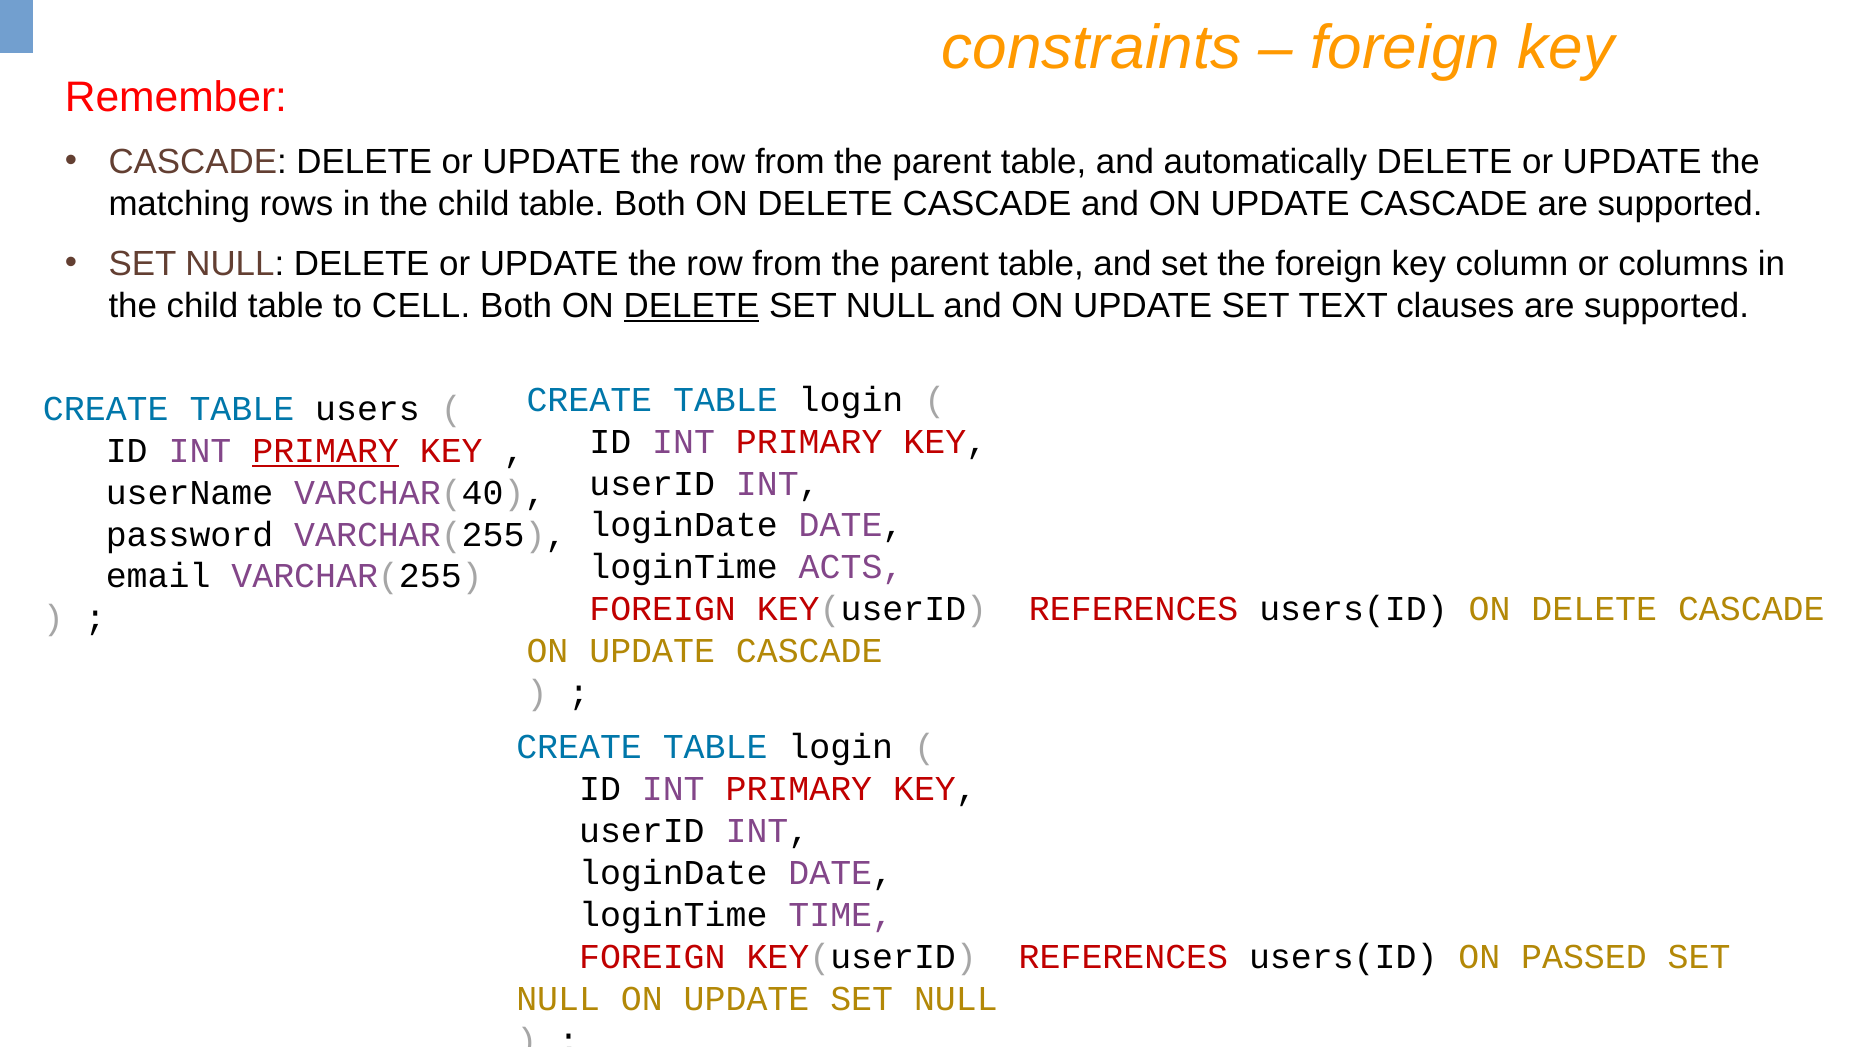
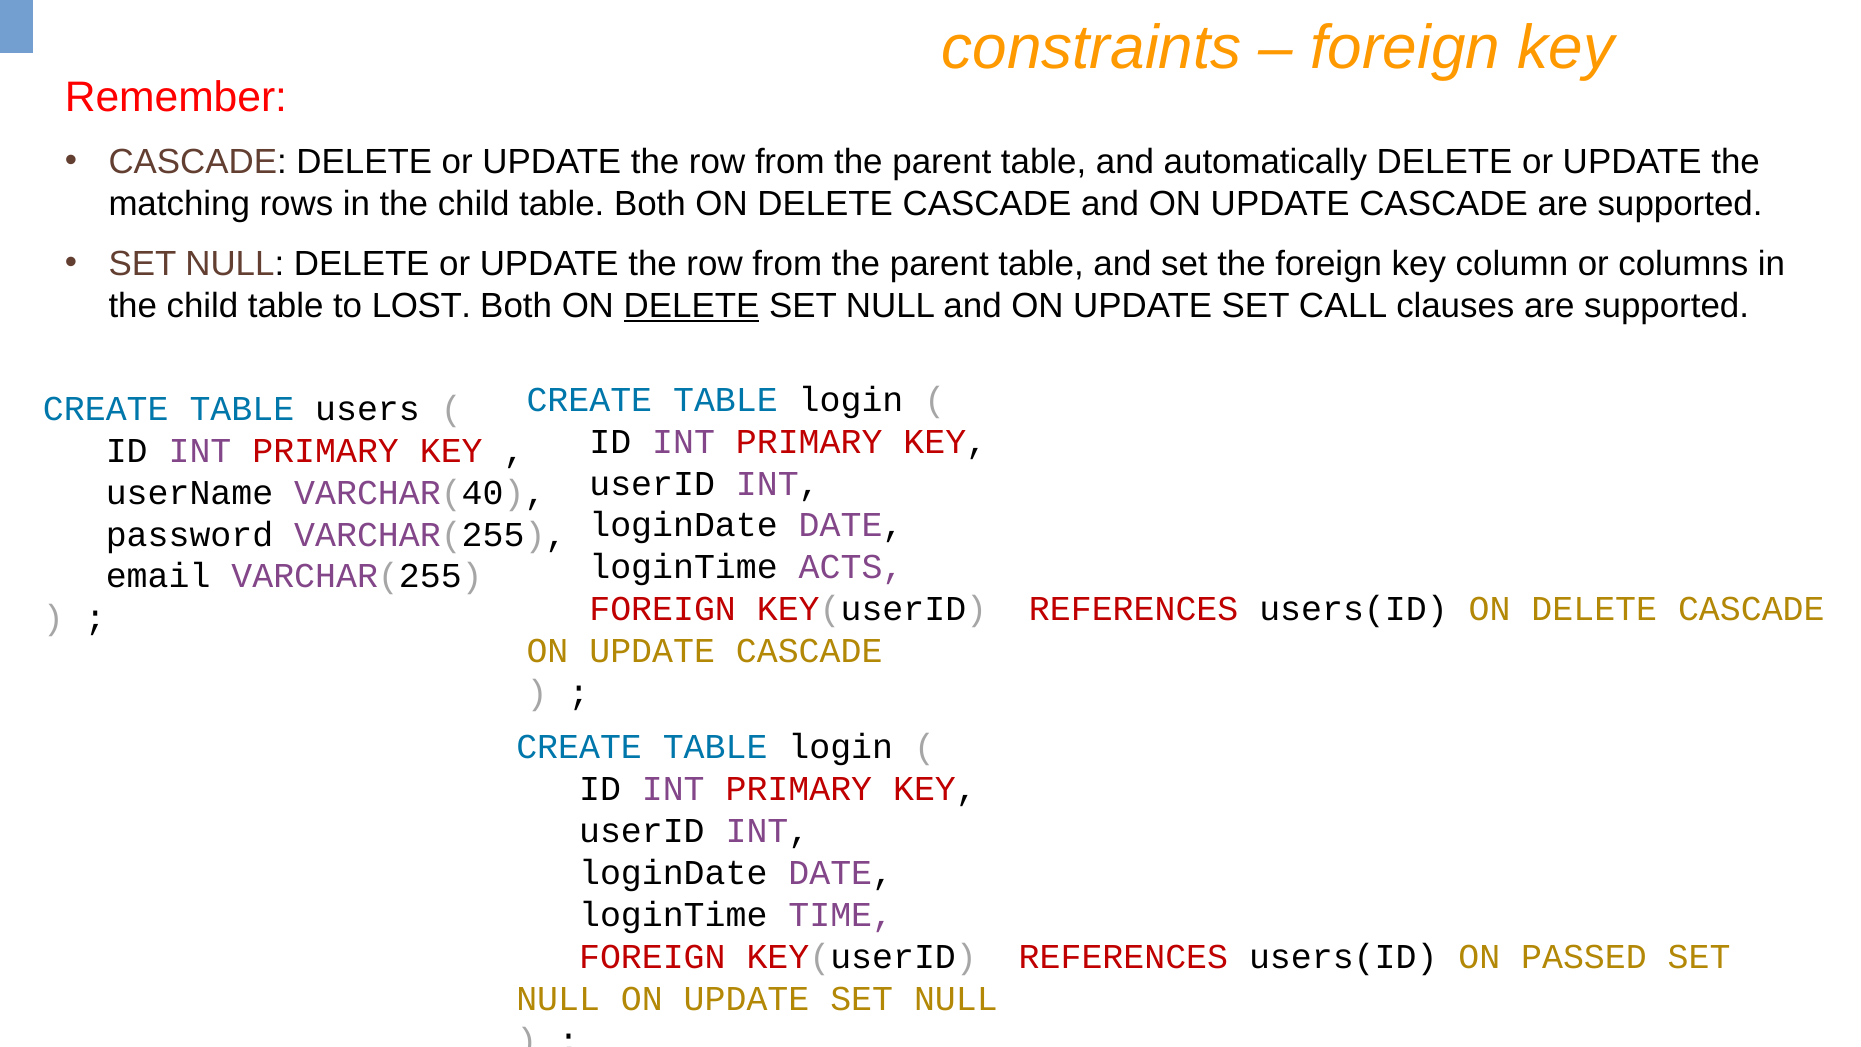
CELL: CELL -> LOST
TEXT: TEXT -> CALL
PRIMARY at (326, 451) underline: present -> none
